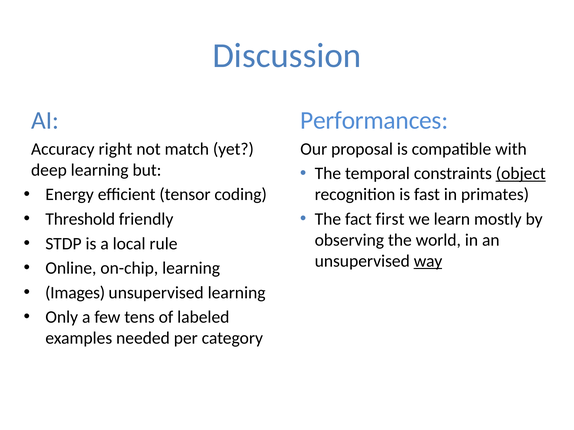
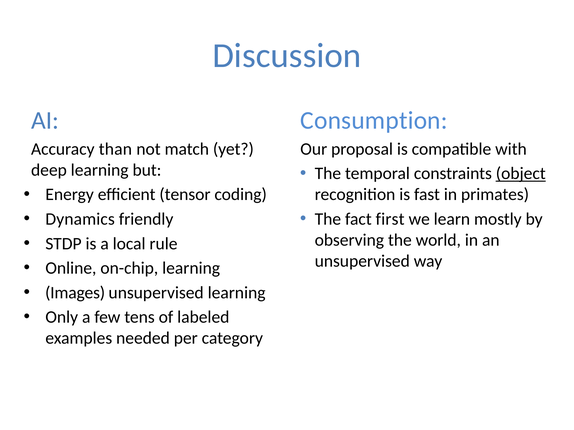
Performances: Performances -> Consumption
right: right -> than
Threshold: Threshold -> Dynamics
way underline: present -> none
